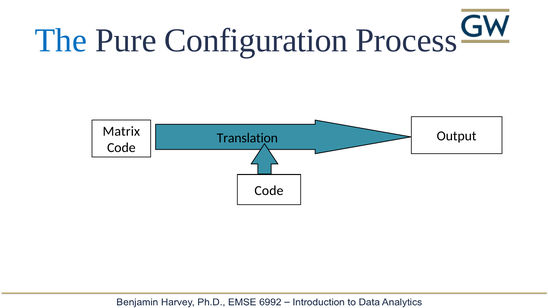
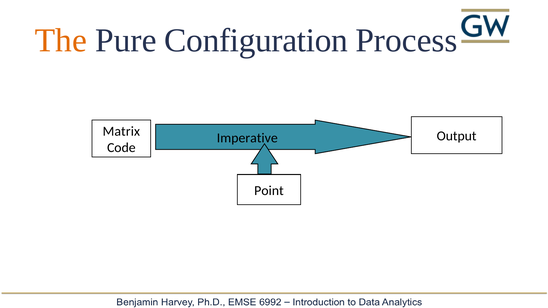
The colour: blue -> orange
Translation: Translation -> Imperative
Code at (269, 191): Code -> Point
